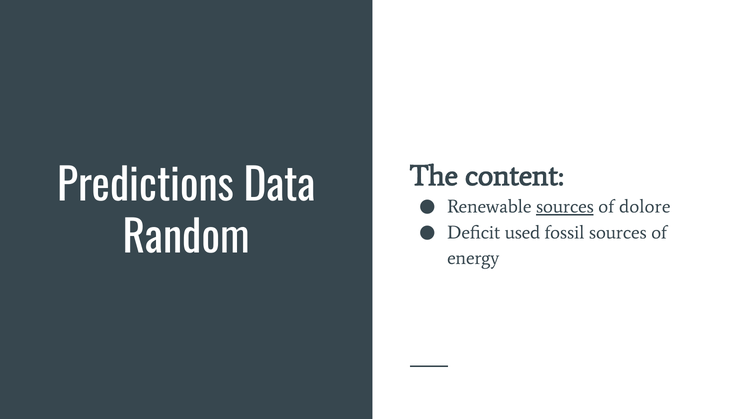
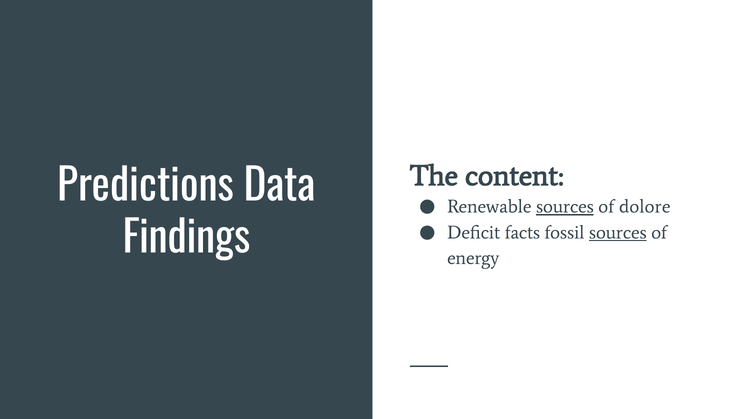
used: used -> facts
sources at (618, 232) underline: none -> present
Random: Random -> Findings
